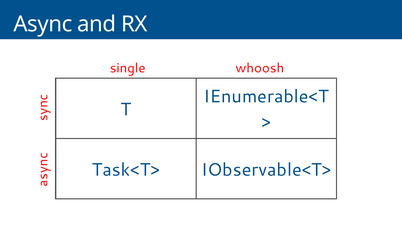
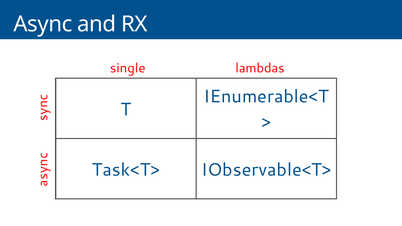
whoosh: whoosh -> lambdas
